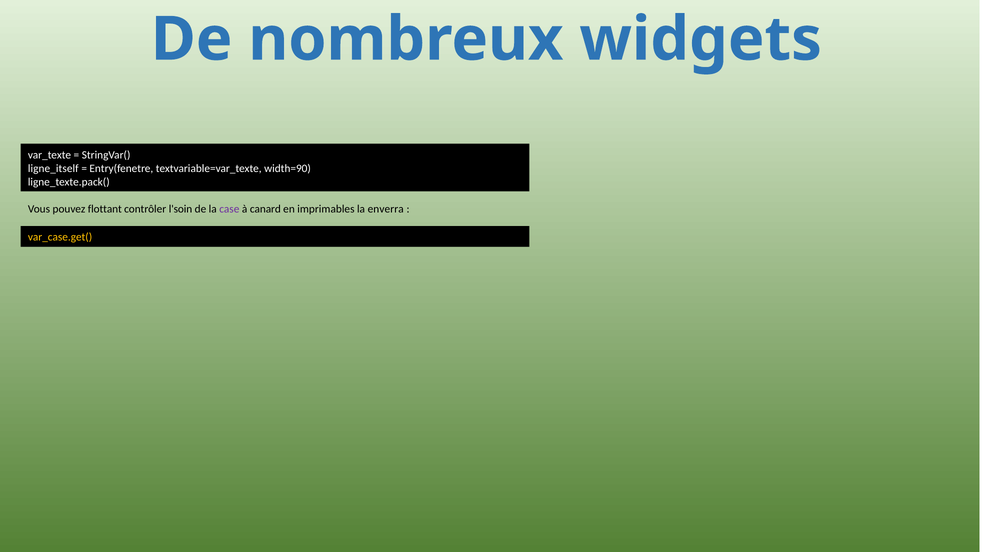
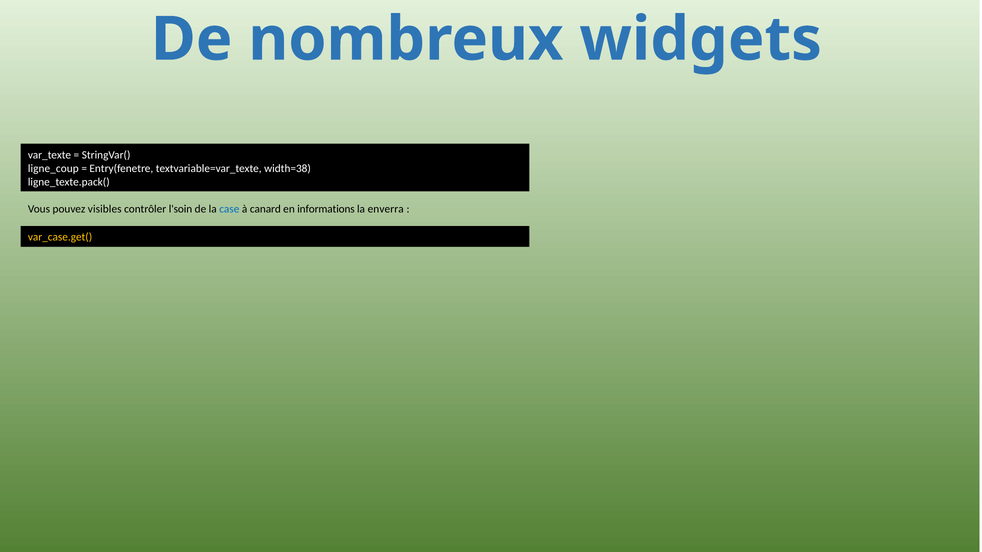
ligne_itself: ligne_itself -> ligne_coup
width=90: width=90 -> width=38
flottant: flottant -> visibles
case colour: purple -> blue
imprimables: imprimables -> informations
